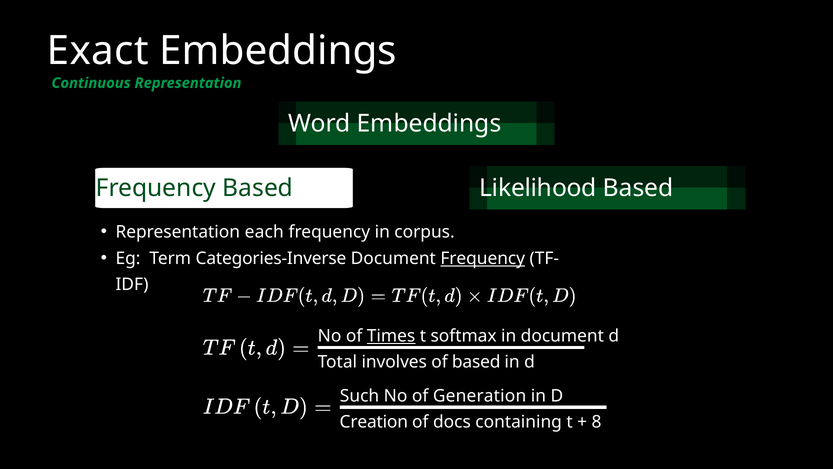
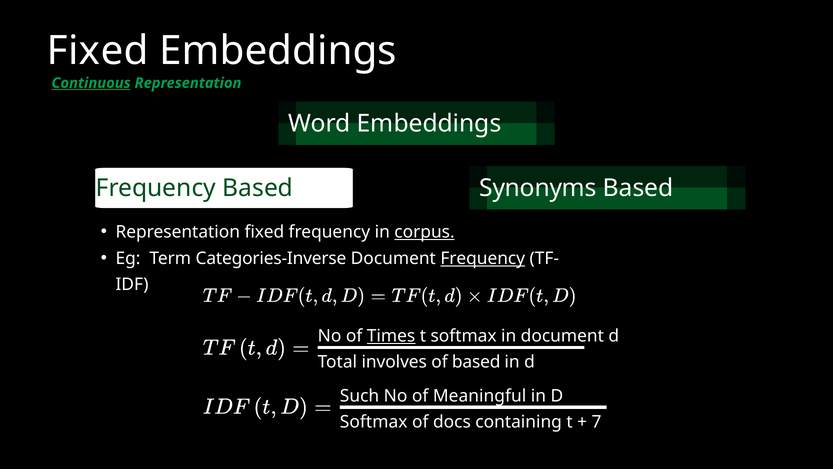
Exact at (98, 51): Exact -> Fixed
Continuous underline: none -> present
Likelihood: Likelihood -> Synonyms
Representation each: each -> fixed
corpus underline: none -> present
Generation: Generation -> Meaningful
Creation at (374, 422): Creation -> Softmax
8: 8 -> 7
